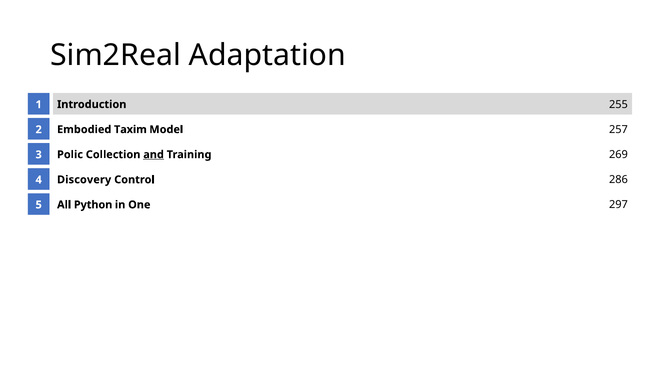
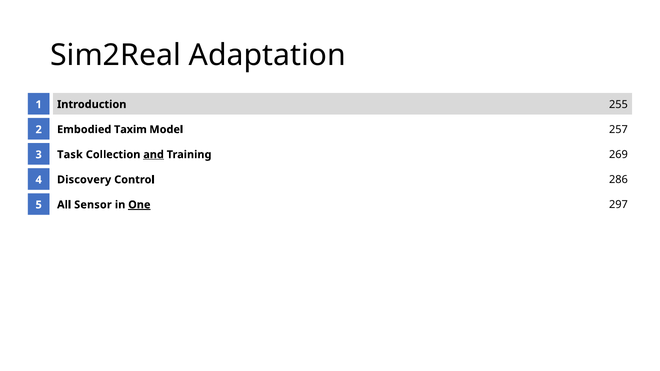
Polic: Polic -> Task
Python: Python -> Sensor
One underline: none -> present
